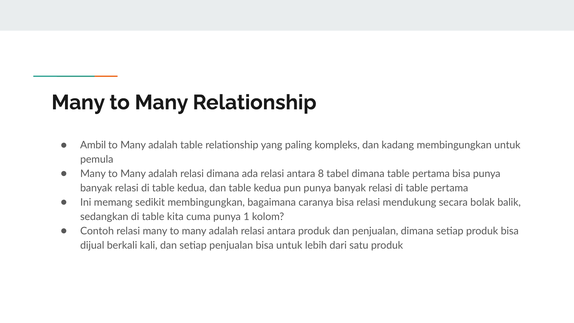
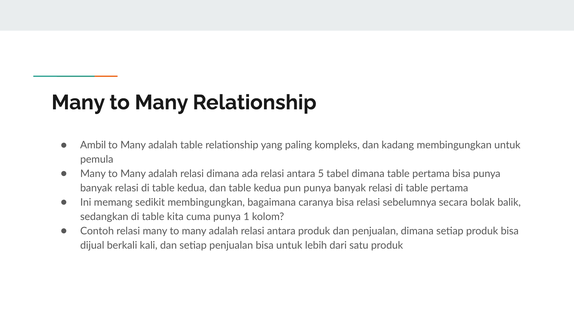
8: 8 -> 5
mendukung: mendukung -> sebelumnya
